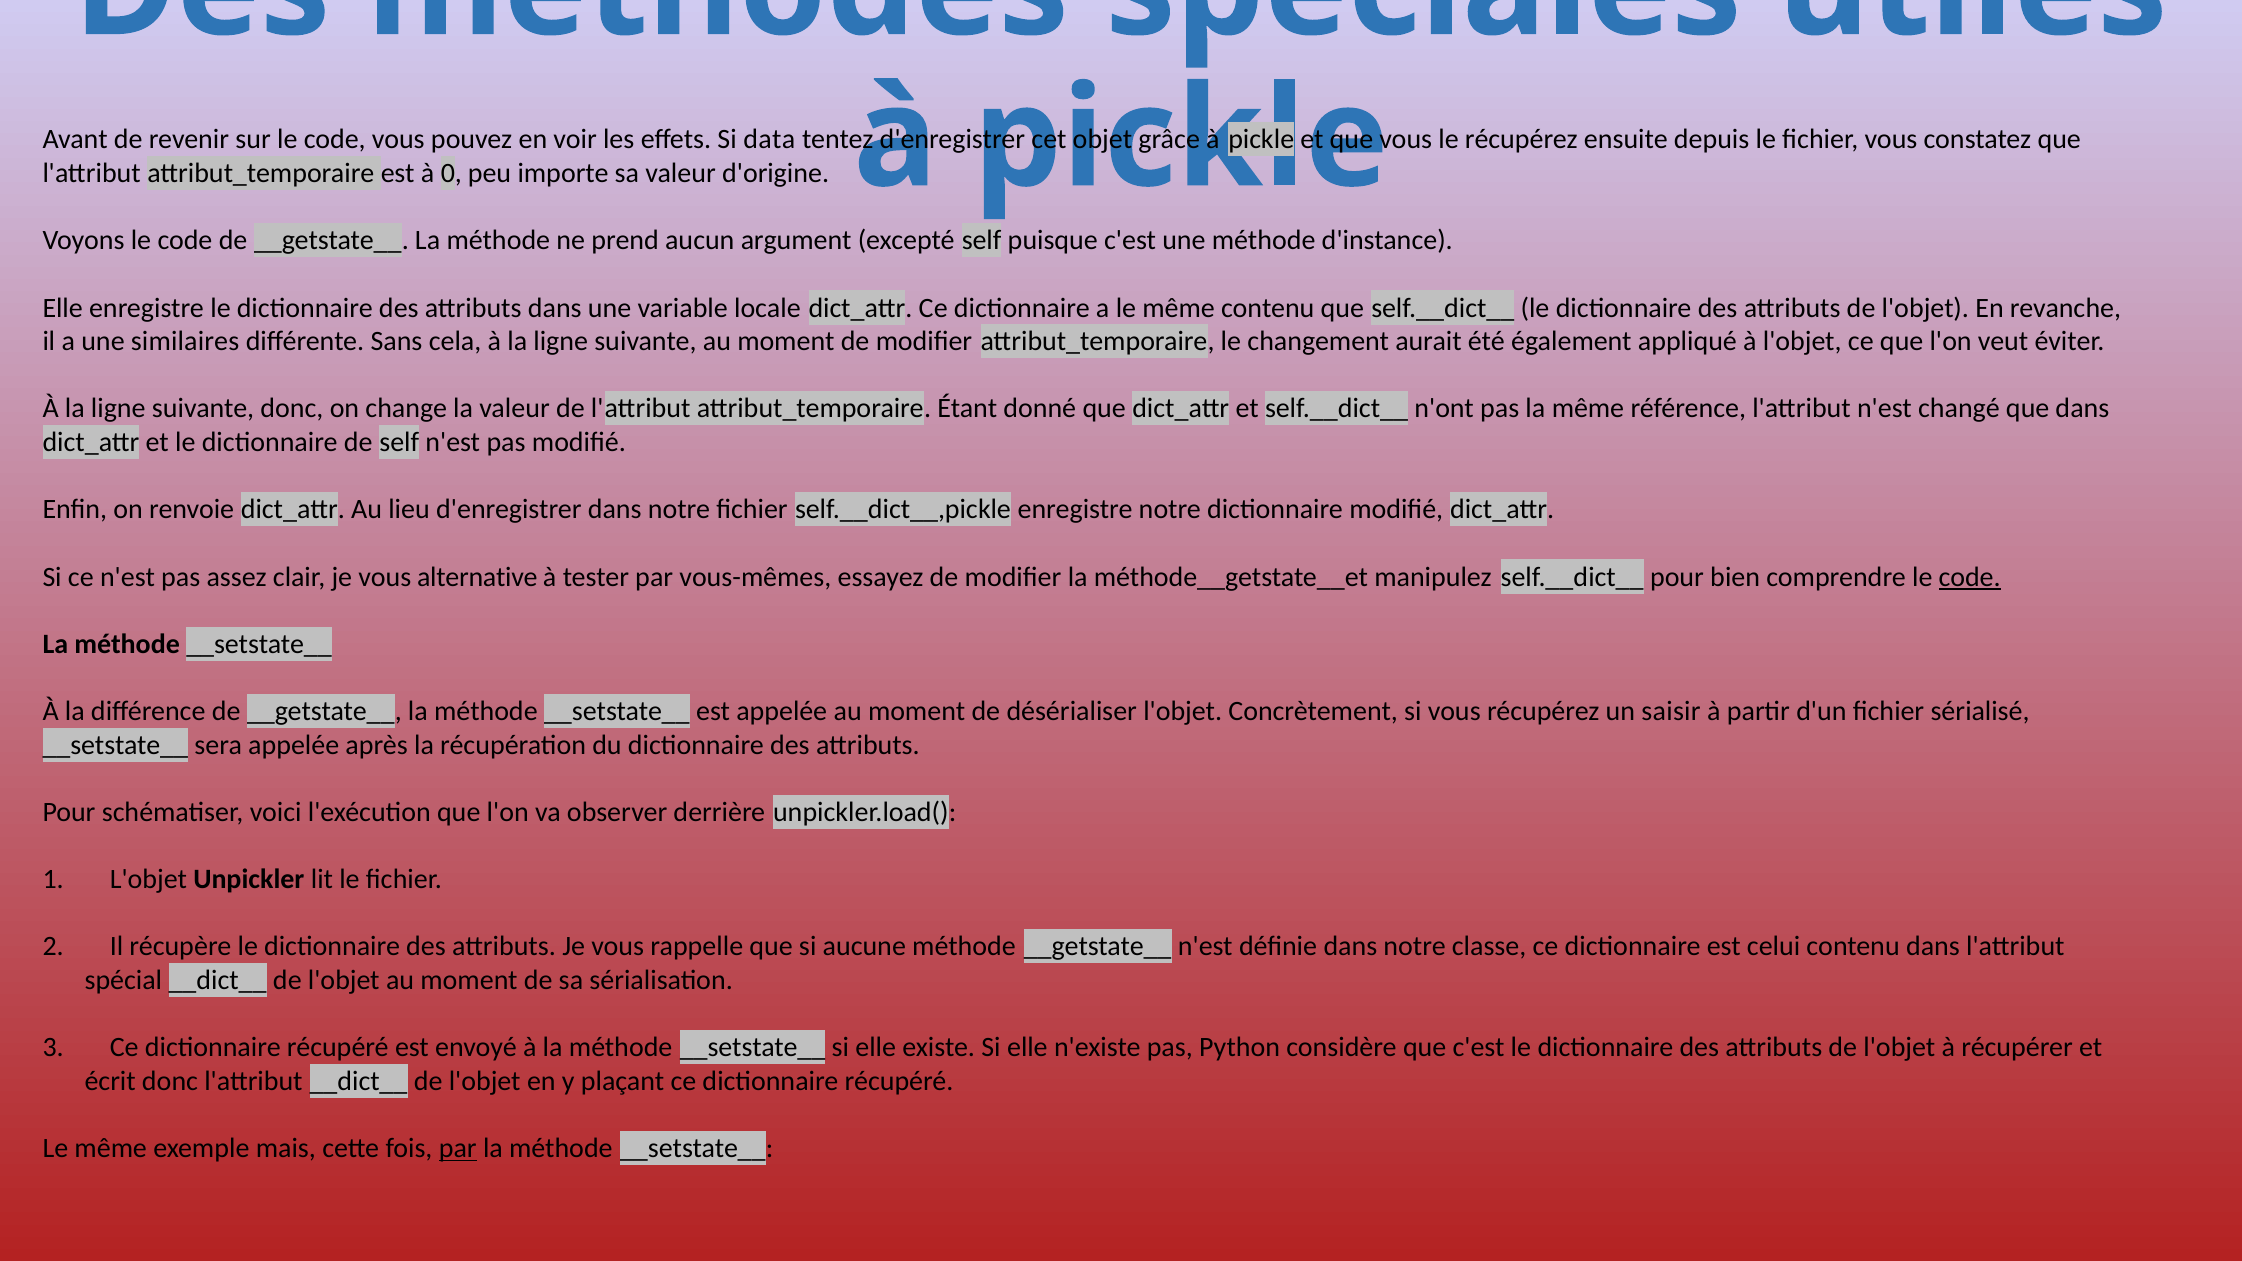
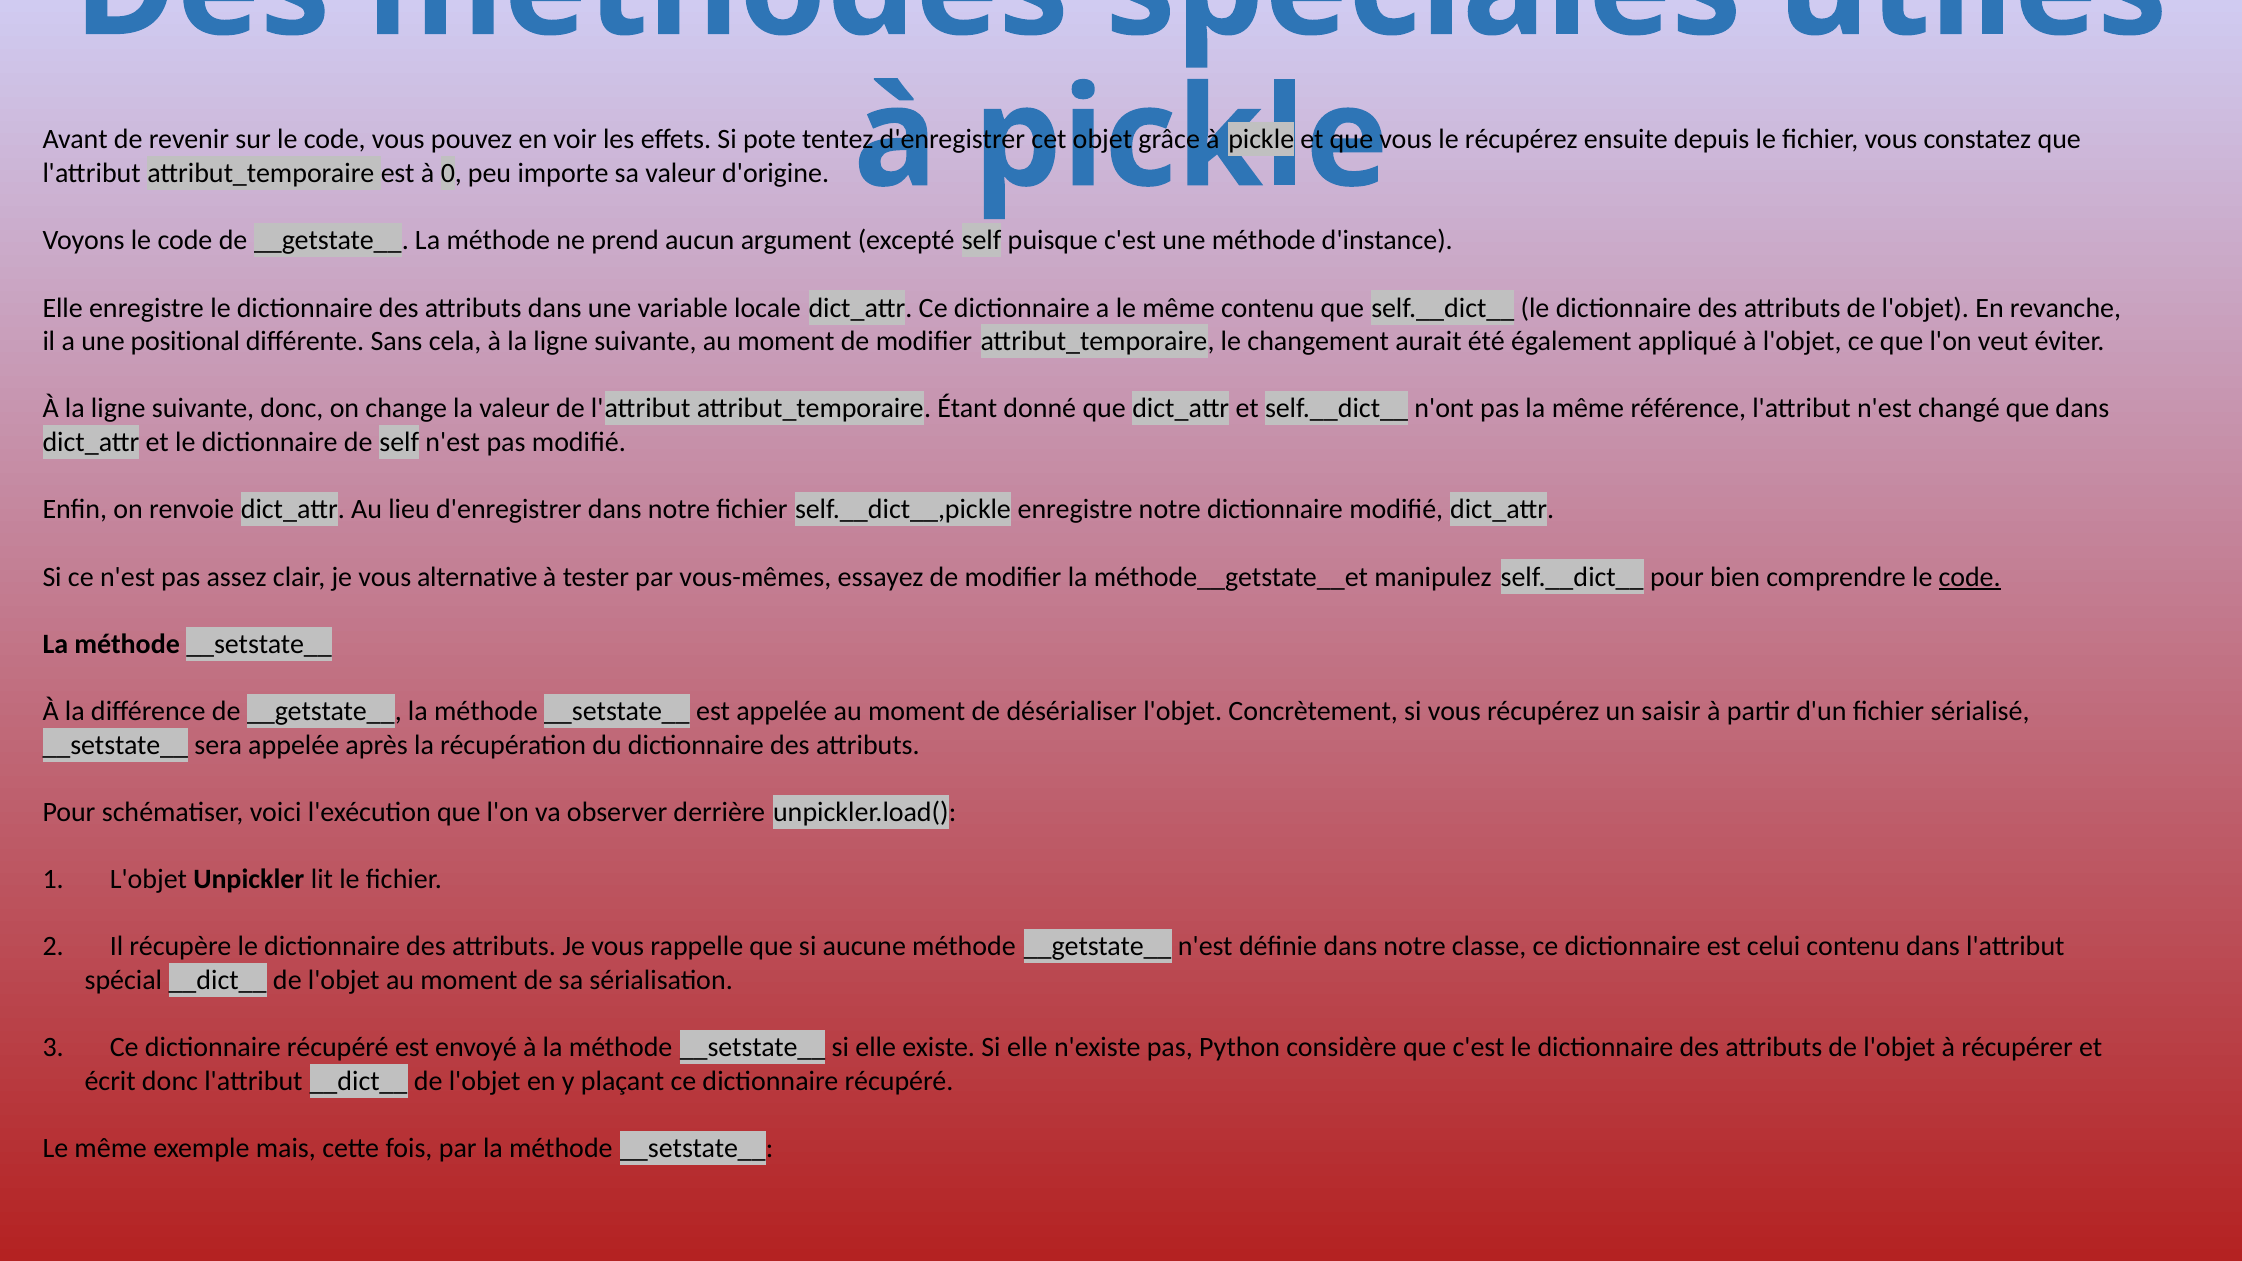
data: data -> pote
similaires: similaires -> positional
par at (458, 1149) underline: present -> none
